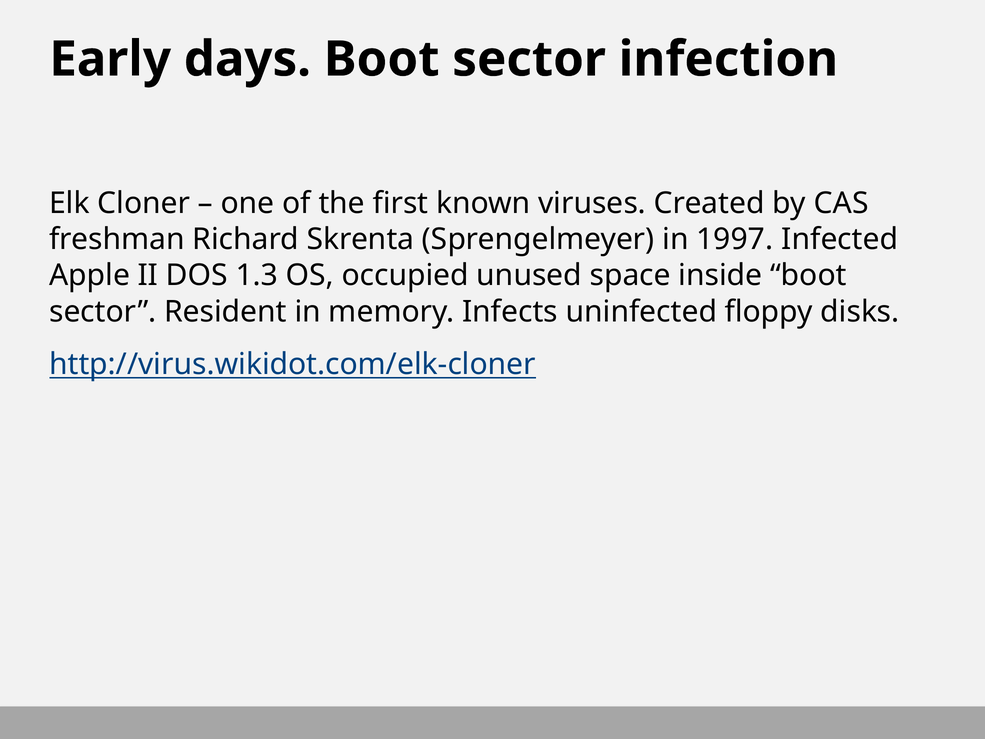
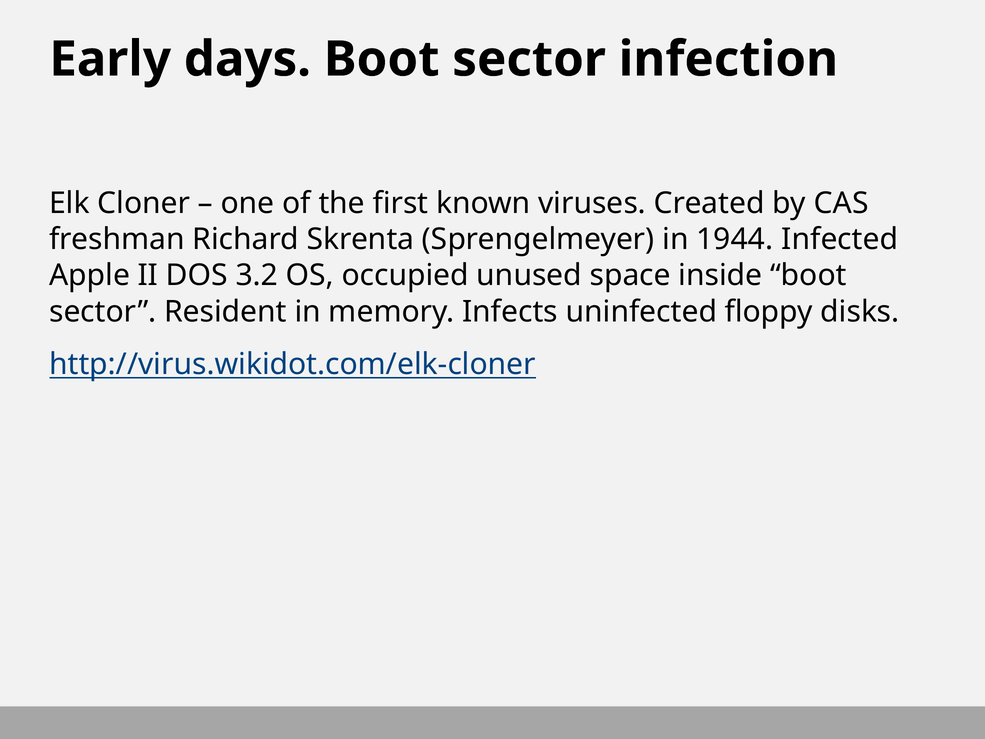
1997: 1997 -> 1944
1.3: 1.3 -> 3.2
